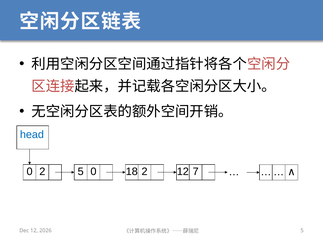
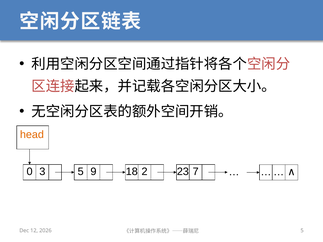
head colour: blue -> orange
0 2: 2 -> 3
5 0: 0 -> 9
2 12: 12 -> 23
